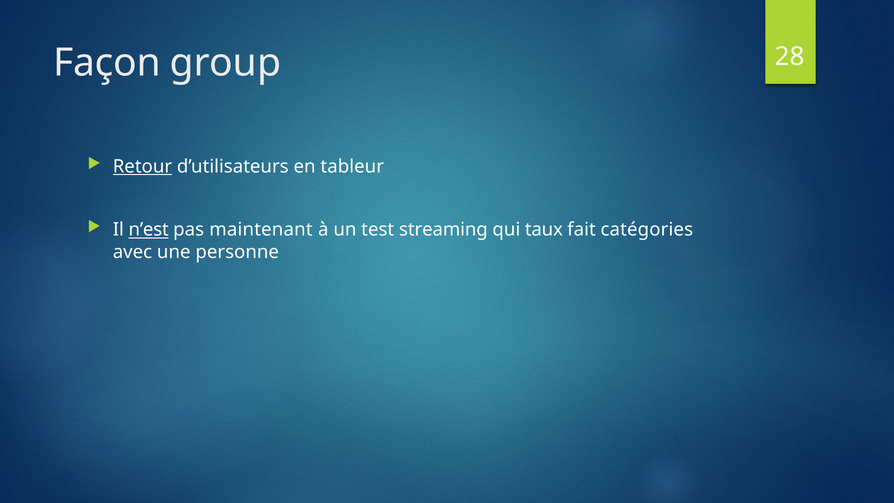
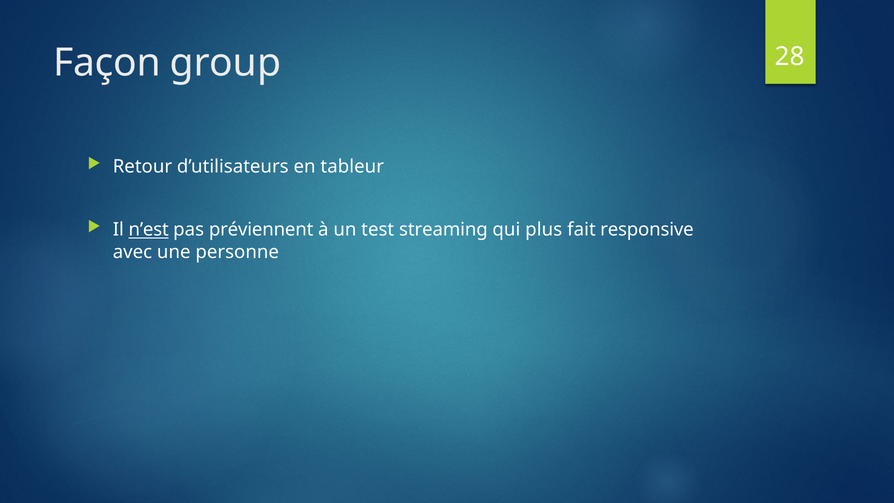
Retour underline: present -> none
maintenant: maintenant -> préviennent
taux: taux -> plus
catégories: catégories -> responsive
